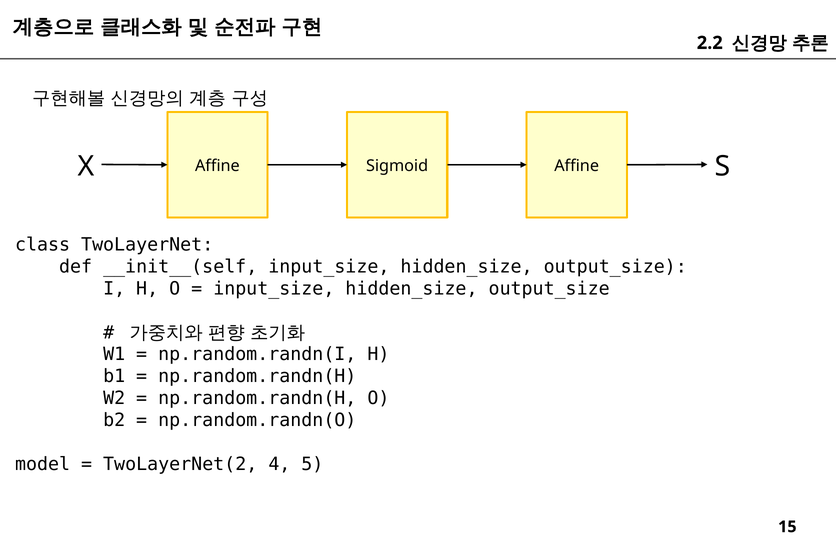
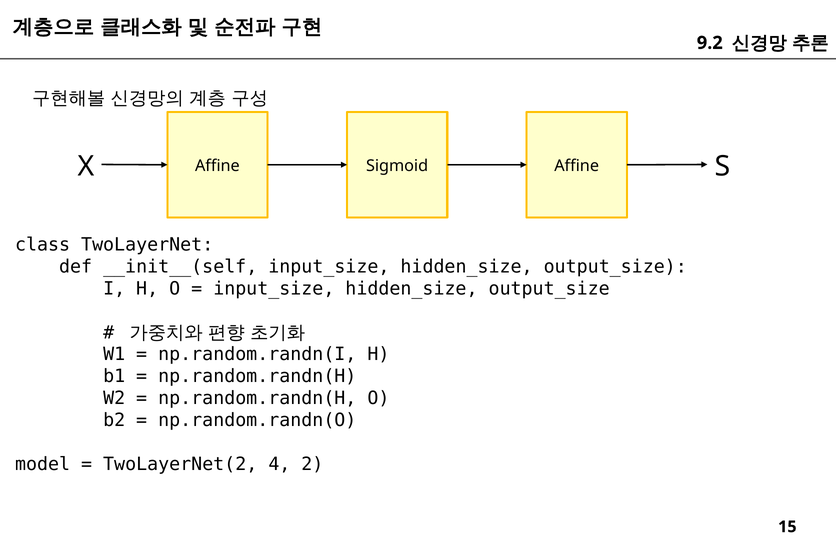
2.2: 2.2 -> 9.2
5: 5 -> 2
